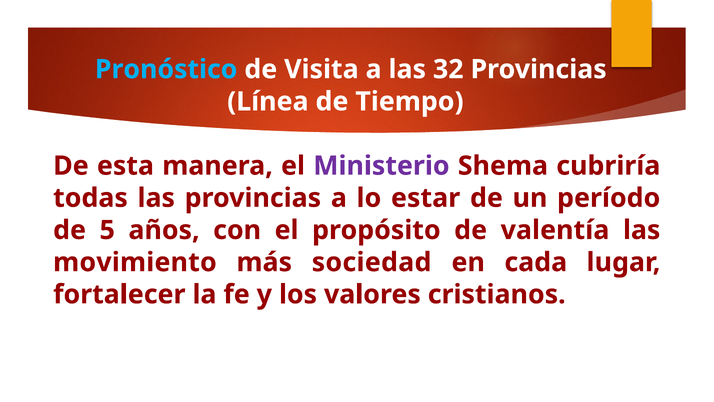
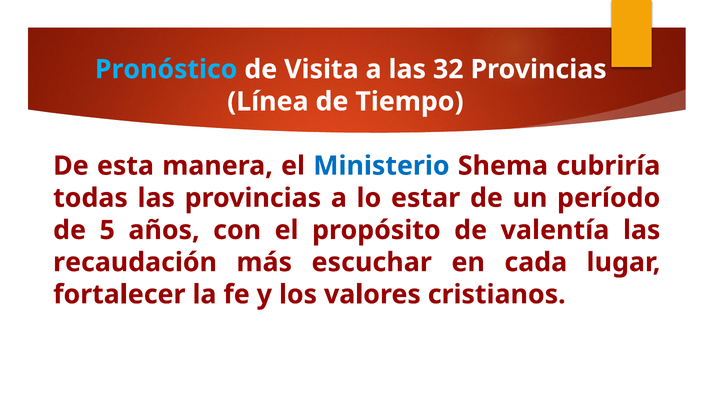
Ministerio colour: purple -> blue
movimiento: movimiento -> recaudación
sociedad: sociedad -> escuchar
